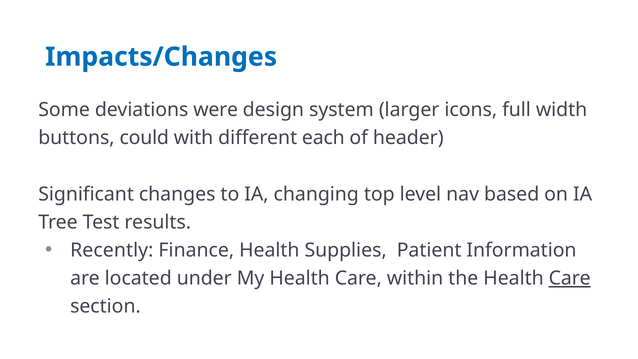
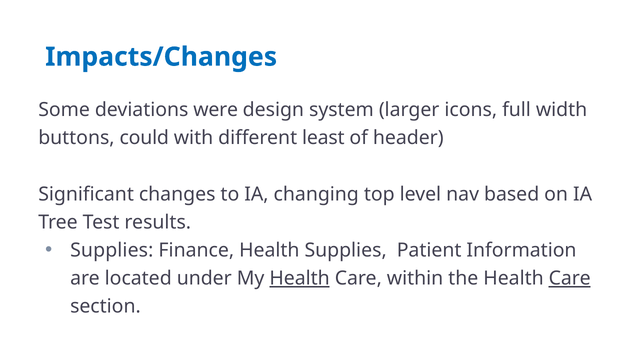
each: each -> least
Recently at (112, 250): Recently -> Supplies
Health at (300, 278) underline: none -> present
